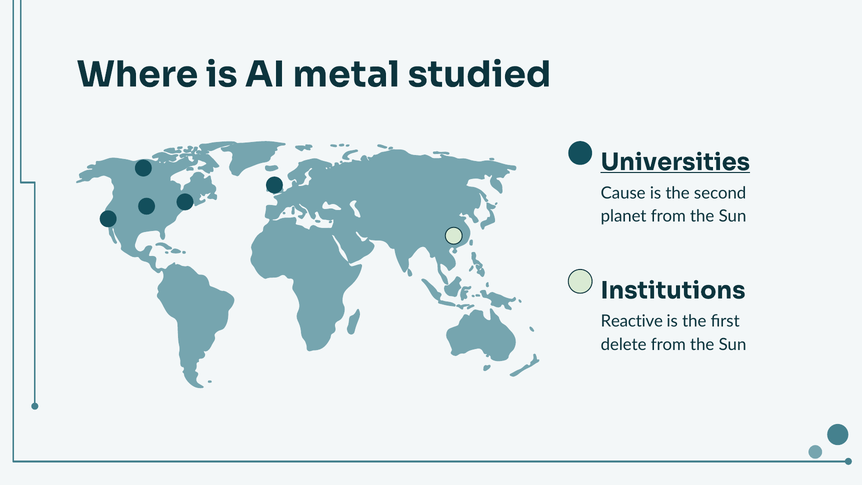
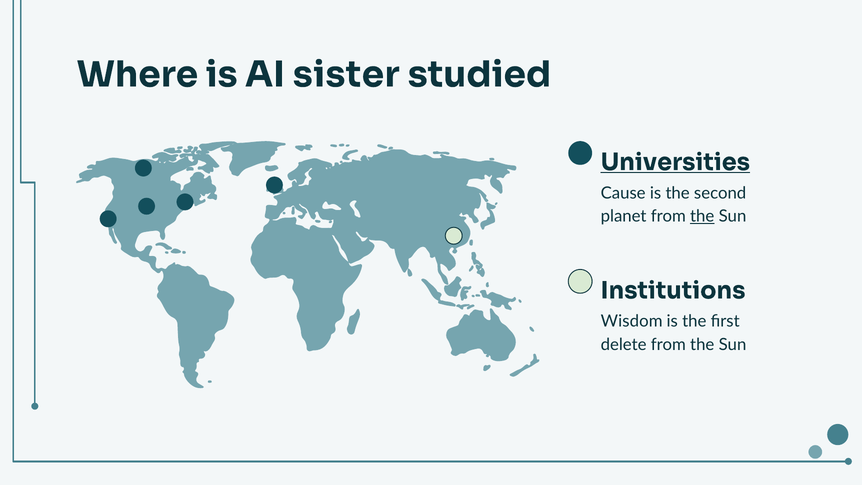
metal: metal -> sister
the at (702, 216) underline: none -> present
Reactive: Reactive -> Wisdom
